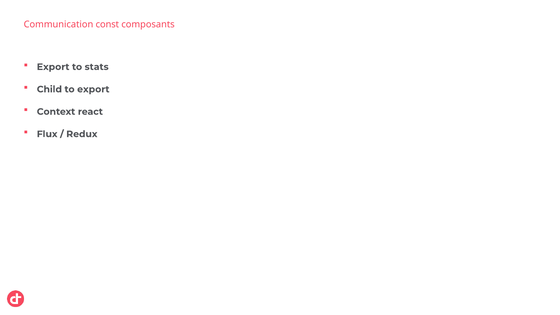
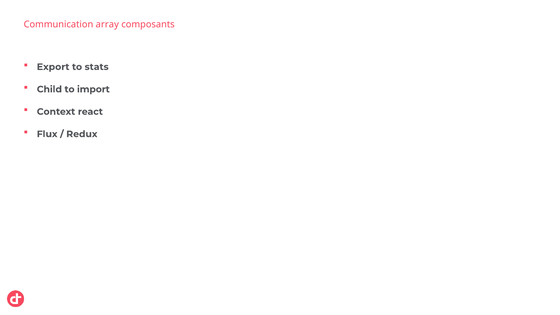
const: const -> array
to export: export -> import
